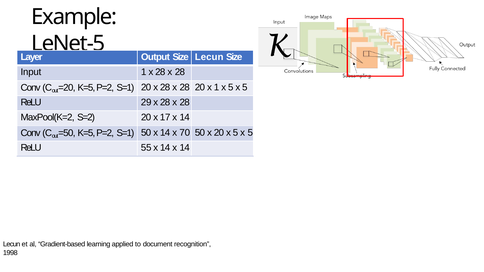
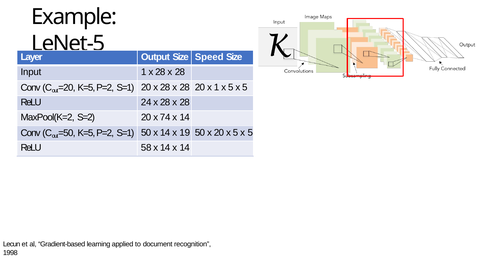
Size Lecun: Lecun -> Speed
29: 29 -> 24
17: 17 -> 74
70: 70 -> 19
55: 55 -> 58
